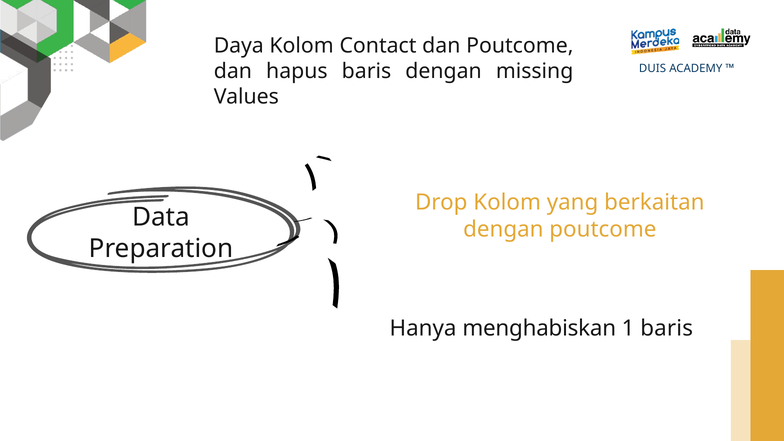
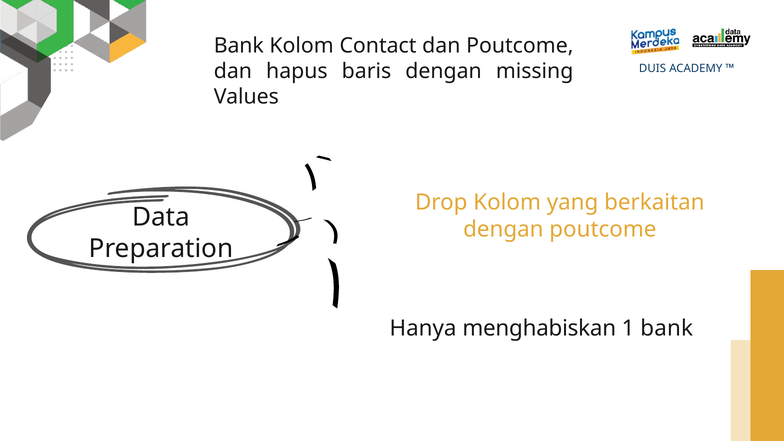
Daya at (239, 46): Daya -> Bank
1 baris: baris -> bank
